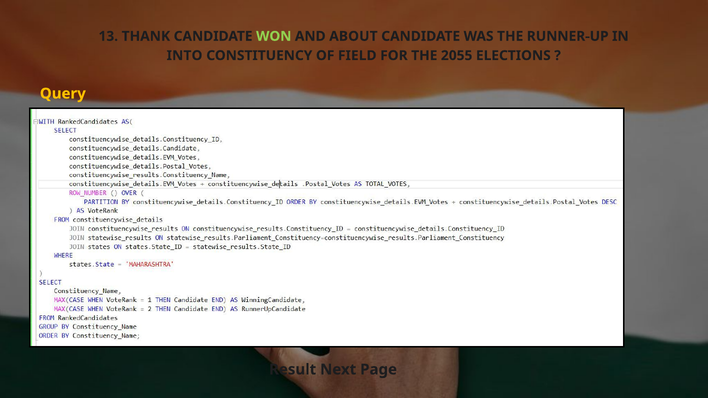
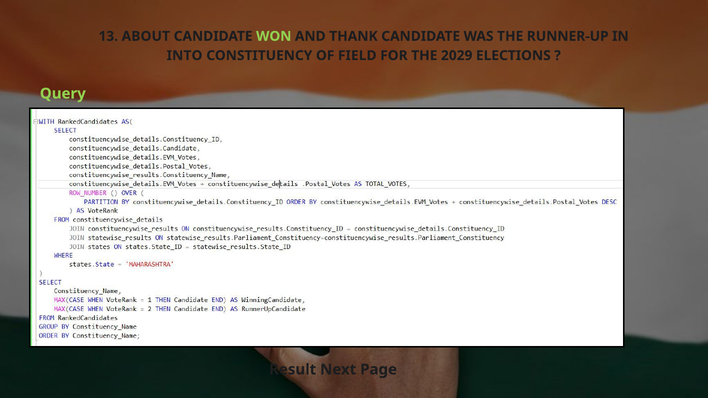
THANK: THANK -> ABOUT
ABOUT: ABOUT -> THANK
2055: 2055 -> 2029
Query colour: yellow -> light green
